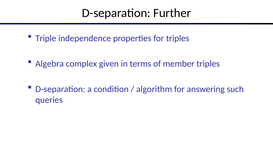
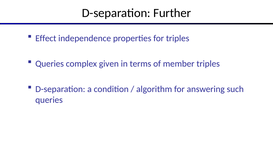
Triple: Triple -> Effect
Algebra at (50, 64): Algebra -> Queries
